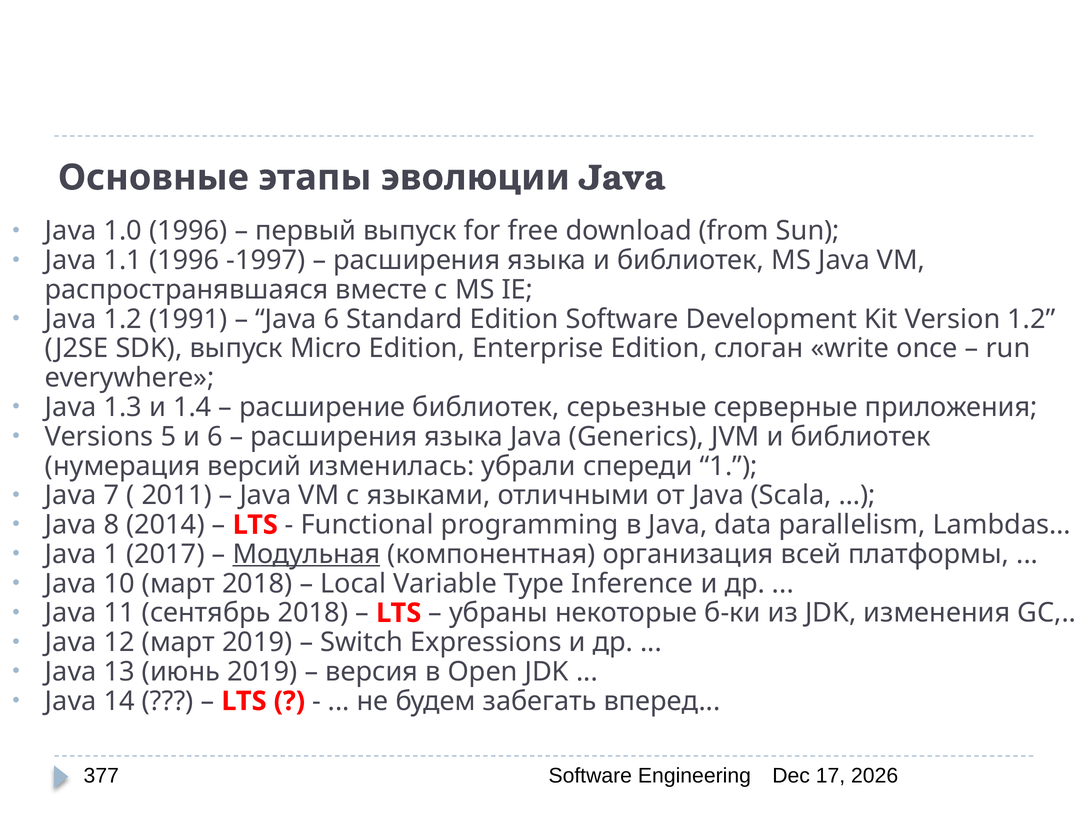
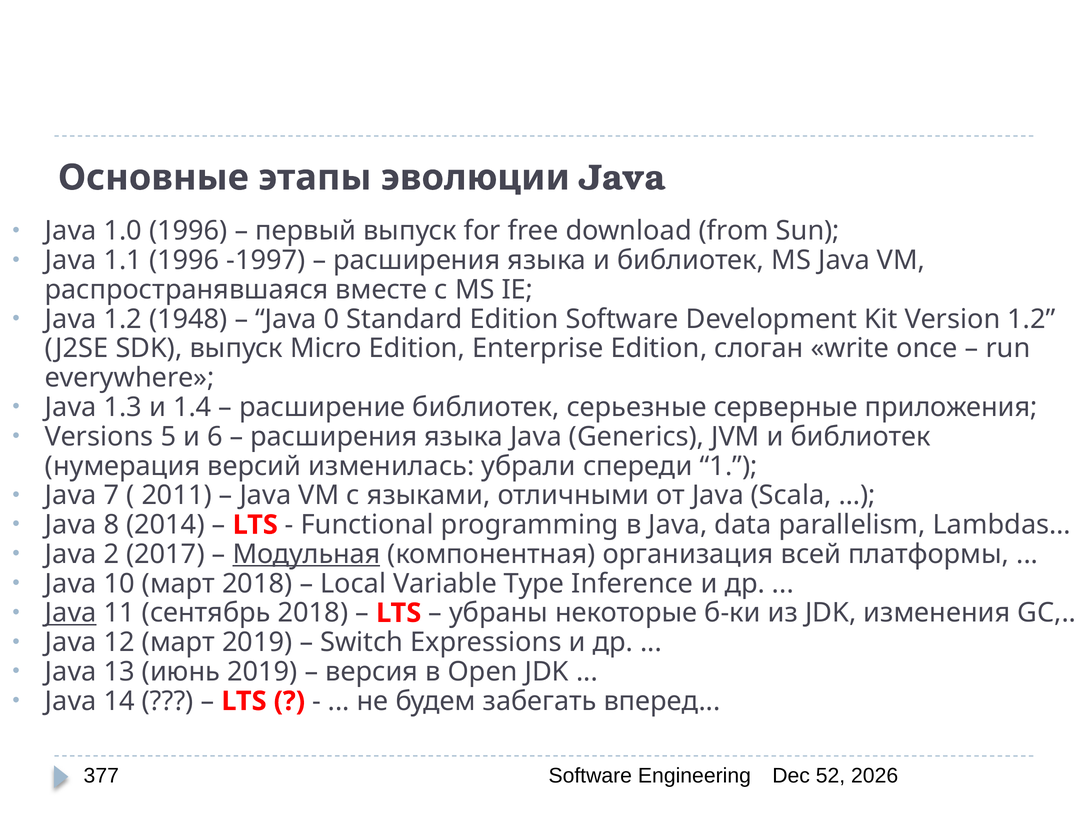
1991: 1991 -> 1948
Java 6: 6 -> 0
Java 1: 1 -> 2
Java at (71, 613) underline: none -> present
17: 17 -> 52
